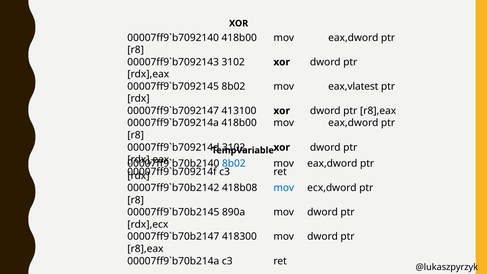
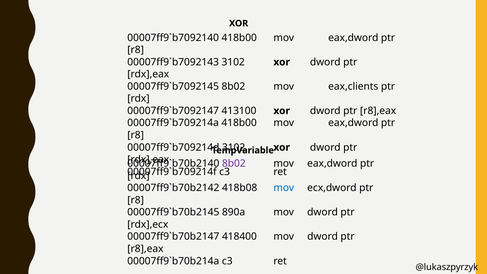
eax,vlatest: eax,vlatest -> eax,clients
8b02 at (234, 164) colour: blue -> purple
418300: 418300 -> 418400
